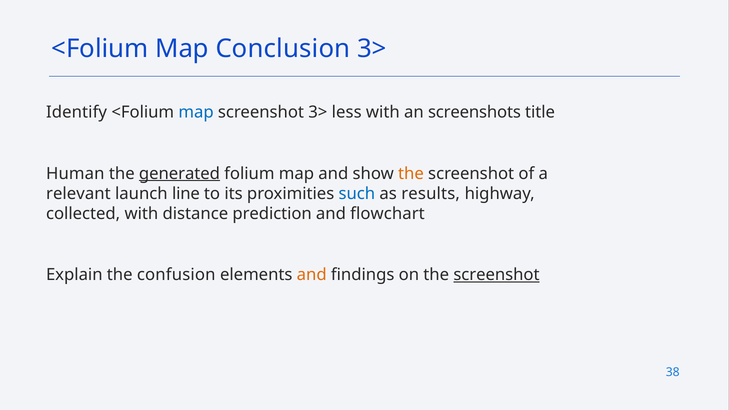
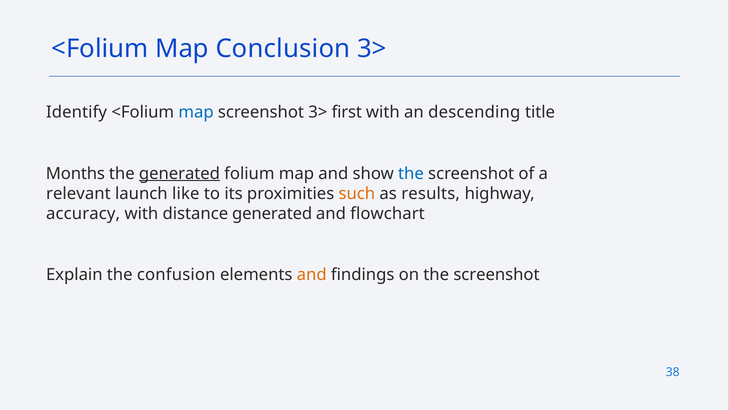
less: less -> first
screenshots: screenshots -> descending
Human: Human -> Months
the at (411, 174) colour: orange -> blue
line: line -> like
such colour: blue -> orange
collected: collected -> accuracy
distance prediction: prediction -> generated
screenshot at (496, 275) underline: present -> none
